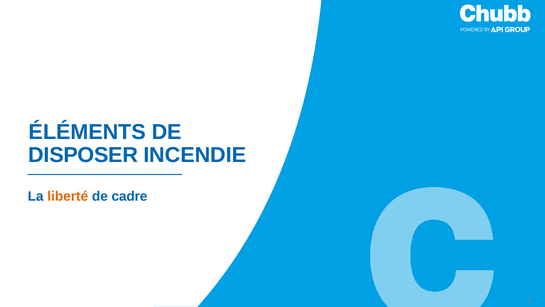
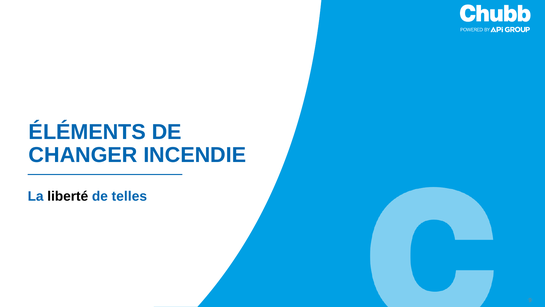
DISPOSER: DISPOSER -> CHANGER
liberté colour: orange -> black
cadre: cadre -> telles
